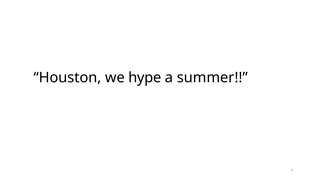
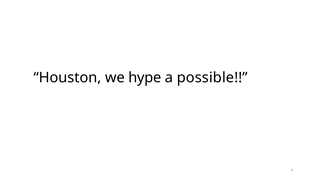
summer: summer -> possible
